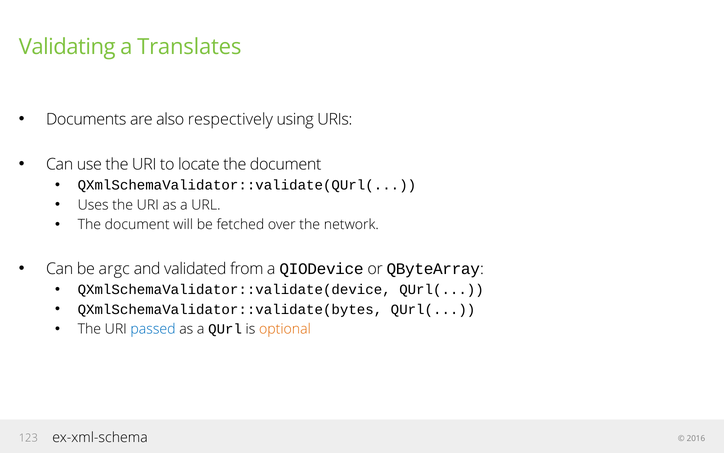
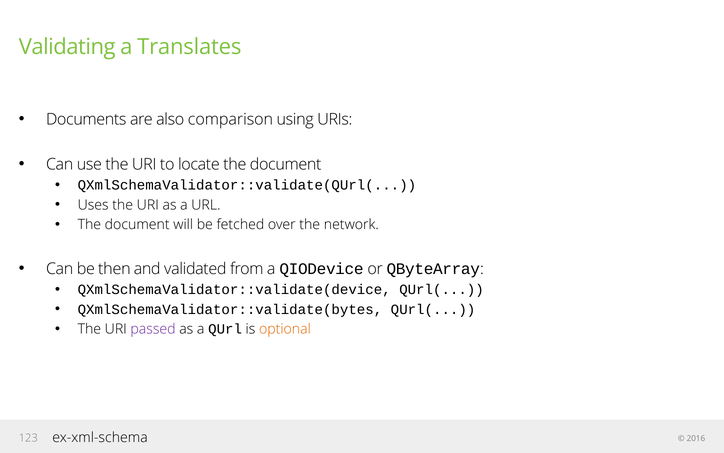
respectively: respectively -> comparison
argc: argc -> then
passed colour: blue -> purple
